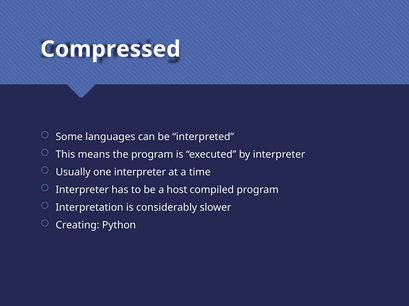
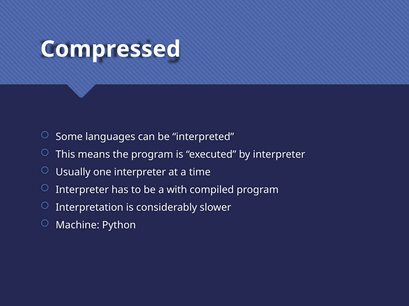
host: host -> with
Creating: Creating -> Machine
